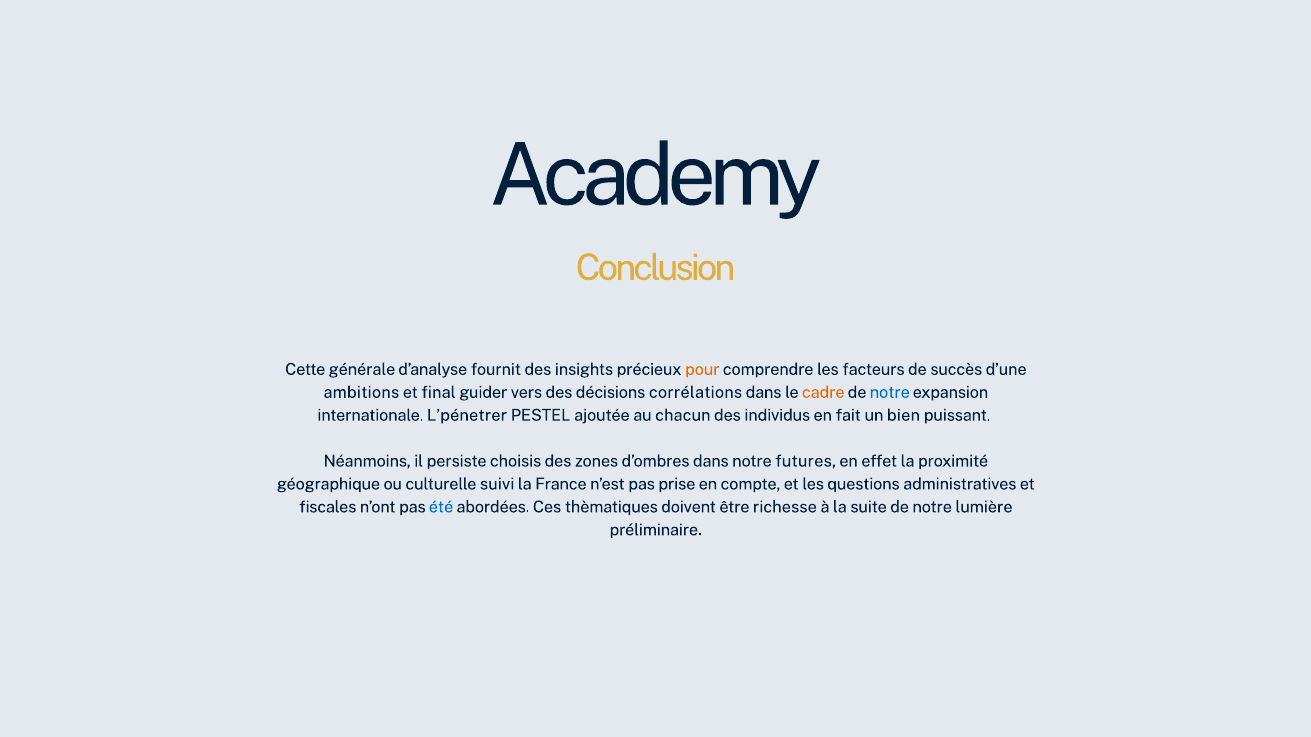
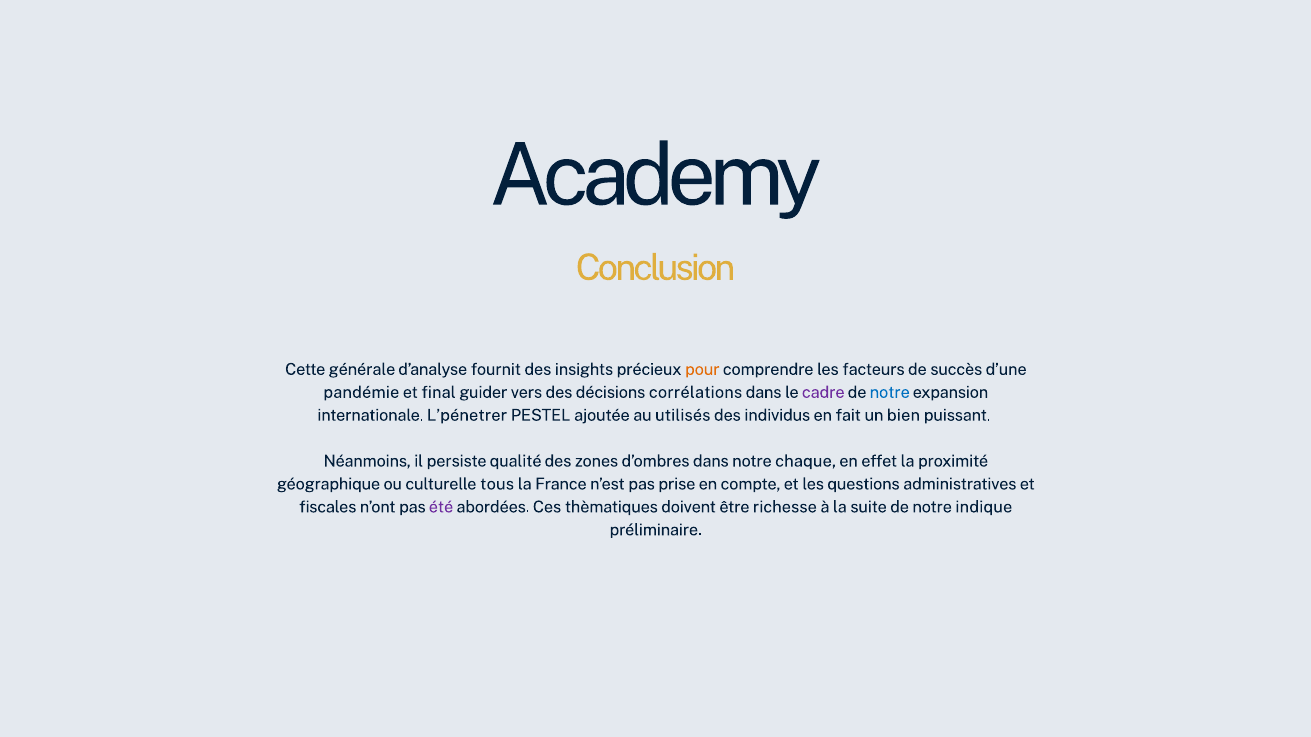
ambitions: ambitions -> pandémie
cadre colour: orange -> purple
chacun: chacun -> utilisés
choisis: choisis -> qualité
futures: futures -> chaque
suivi: suivi -> tous
été colour: blue -> purple
lumière: lumière -> indique
